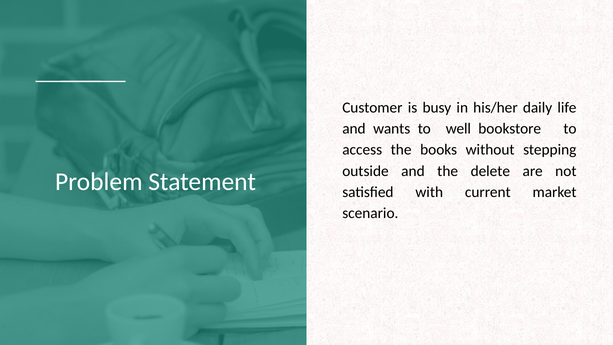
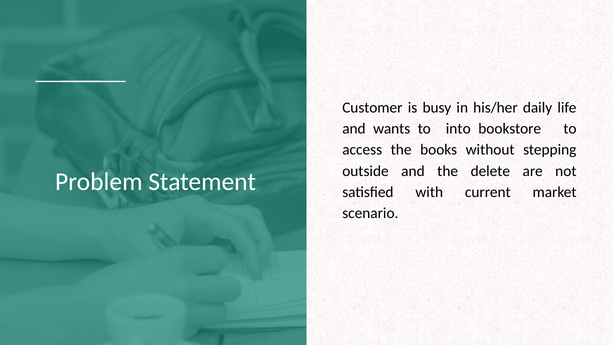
well: well -> into
